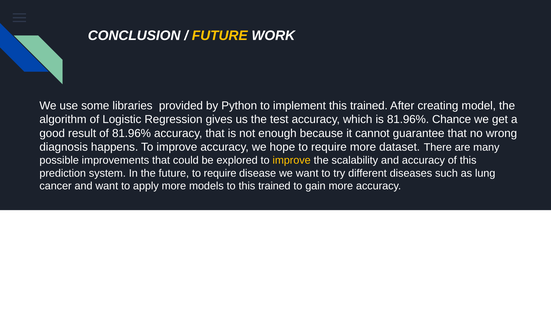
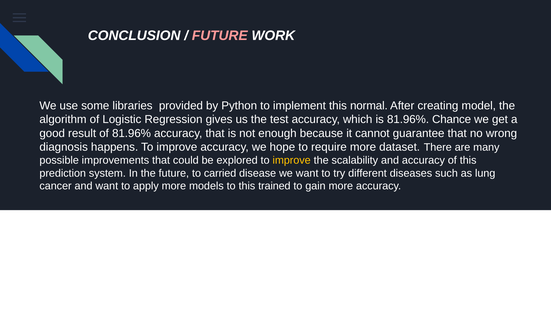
FUTURE at (220, 36) colour: yellow -> pink
implement this trained: trained -> normal
future to require: require -> carried
